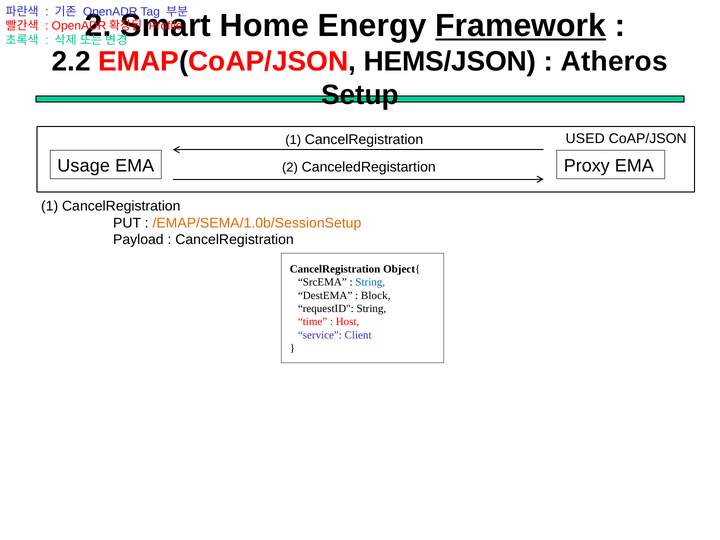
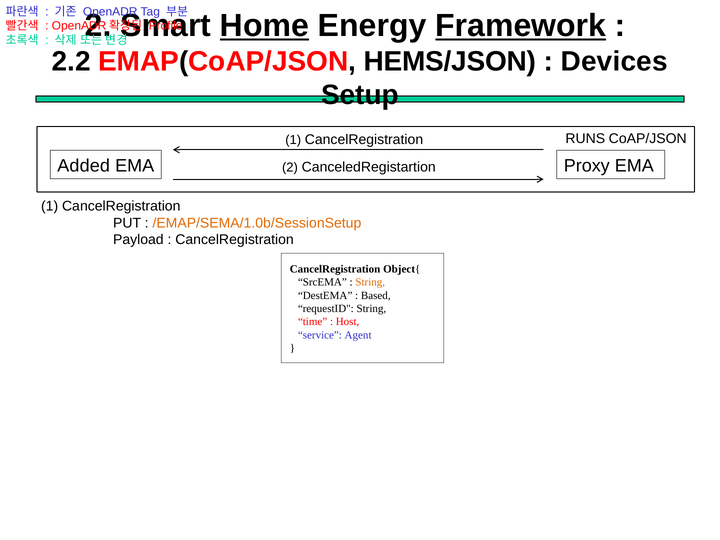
Home underline: none -> present
Atheros: Atheros -> Devices
USED: USED -> RUNS
Usage: Usage -> Added
String at (370, 282) colour: blue -> orange
Block: Block -> Based
Client: Client -> Agent
